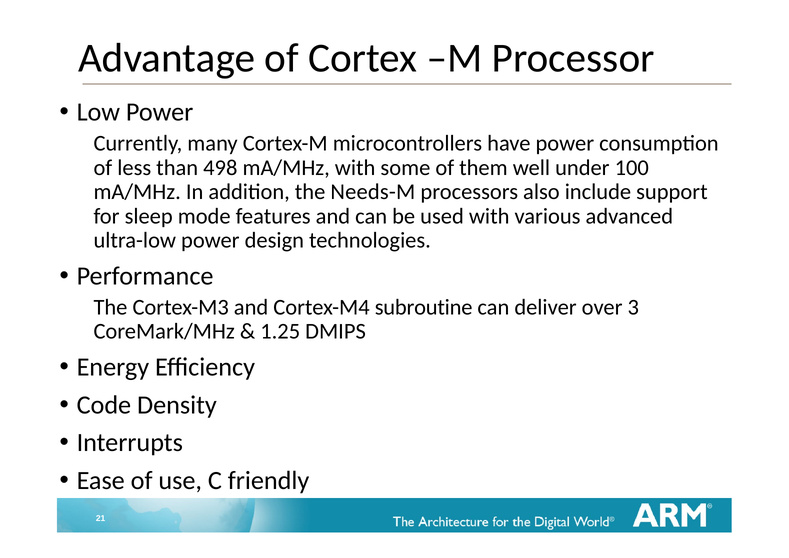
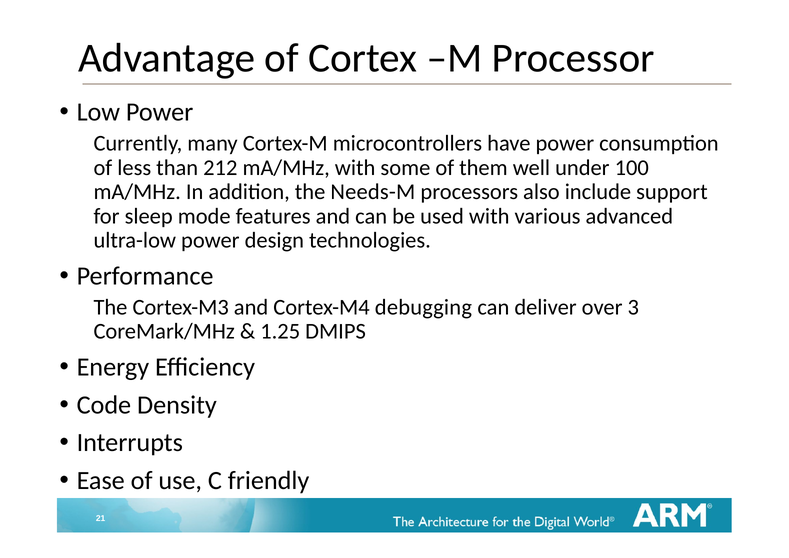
498: 498 -> 212
subroutine: subroutine -> debugging
